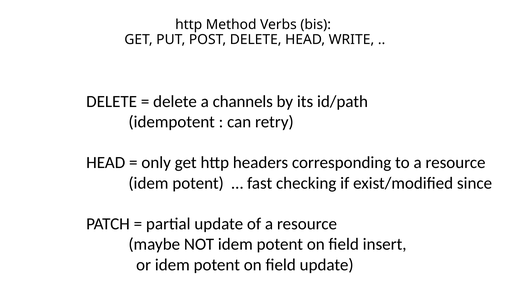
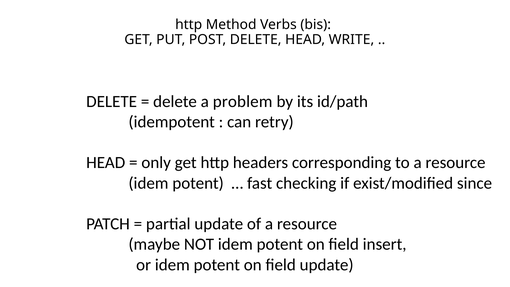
channels: channels -> problem
